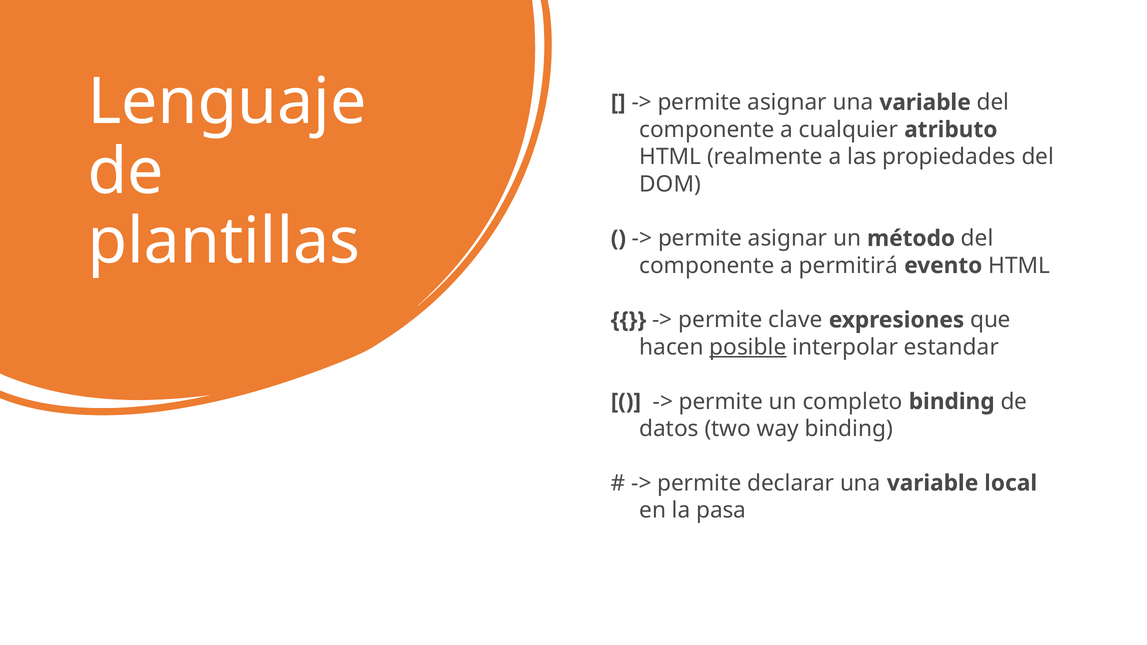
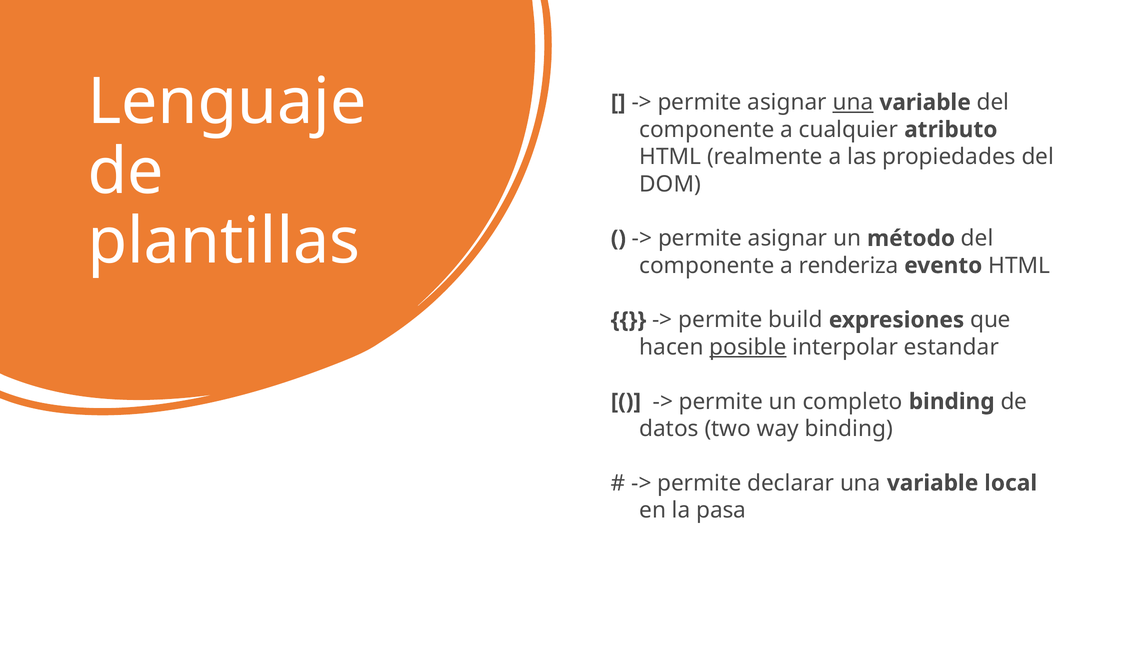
una at (853, 102) underline: none -> present
permitirá: permitirá -> renderiza
clave: clave -> build
